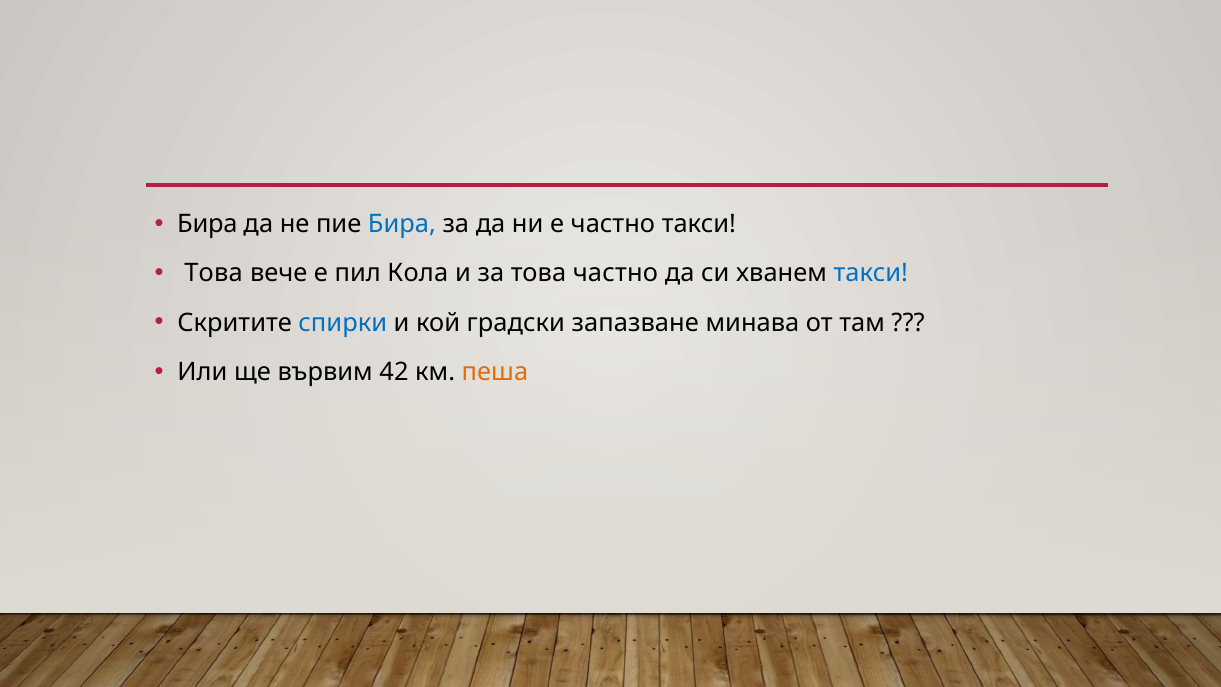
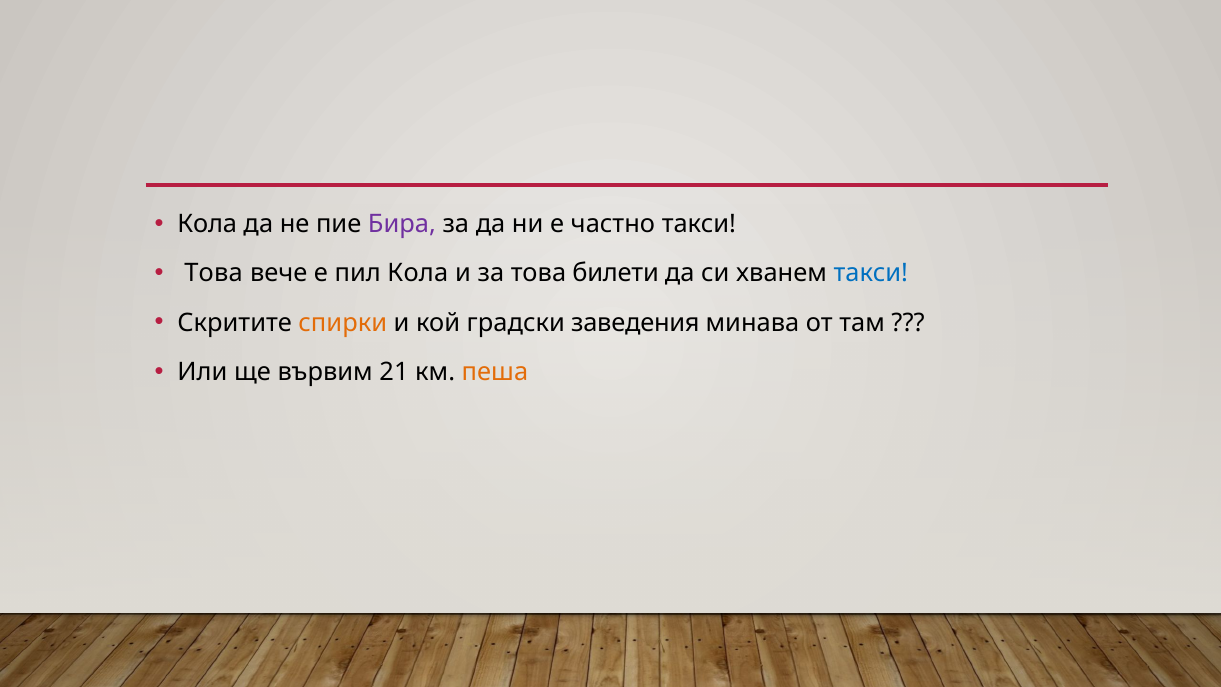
Бира at (207, 224): Бира -> Кола
Бира at (402, 224) colour: blue -> purple
това частно: частно -> билети
спирки colour: blue -> orange
запазване: запазване -> заведения
42: 42 -> 21
